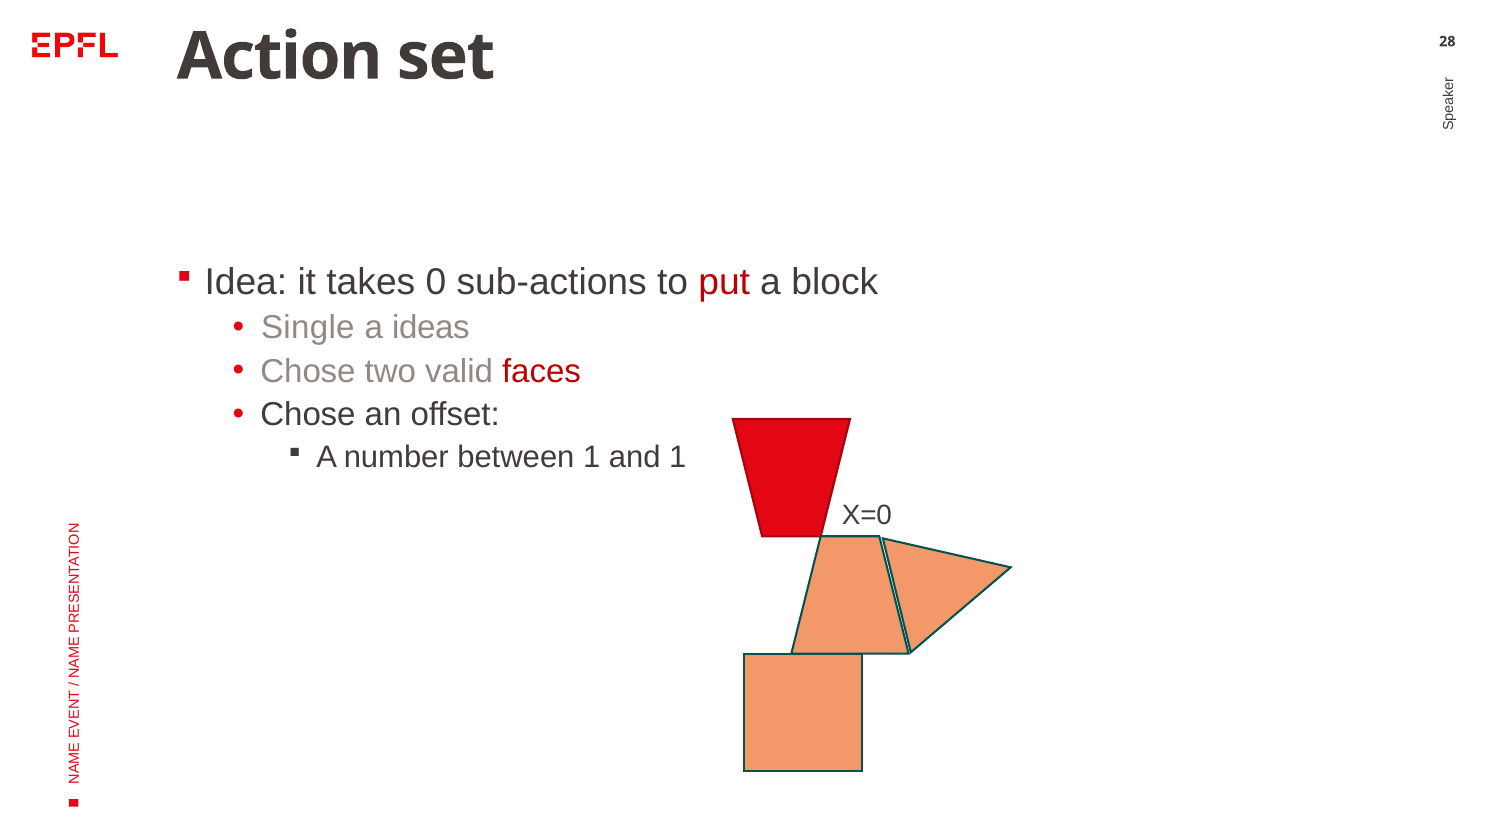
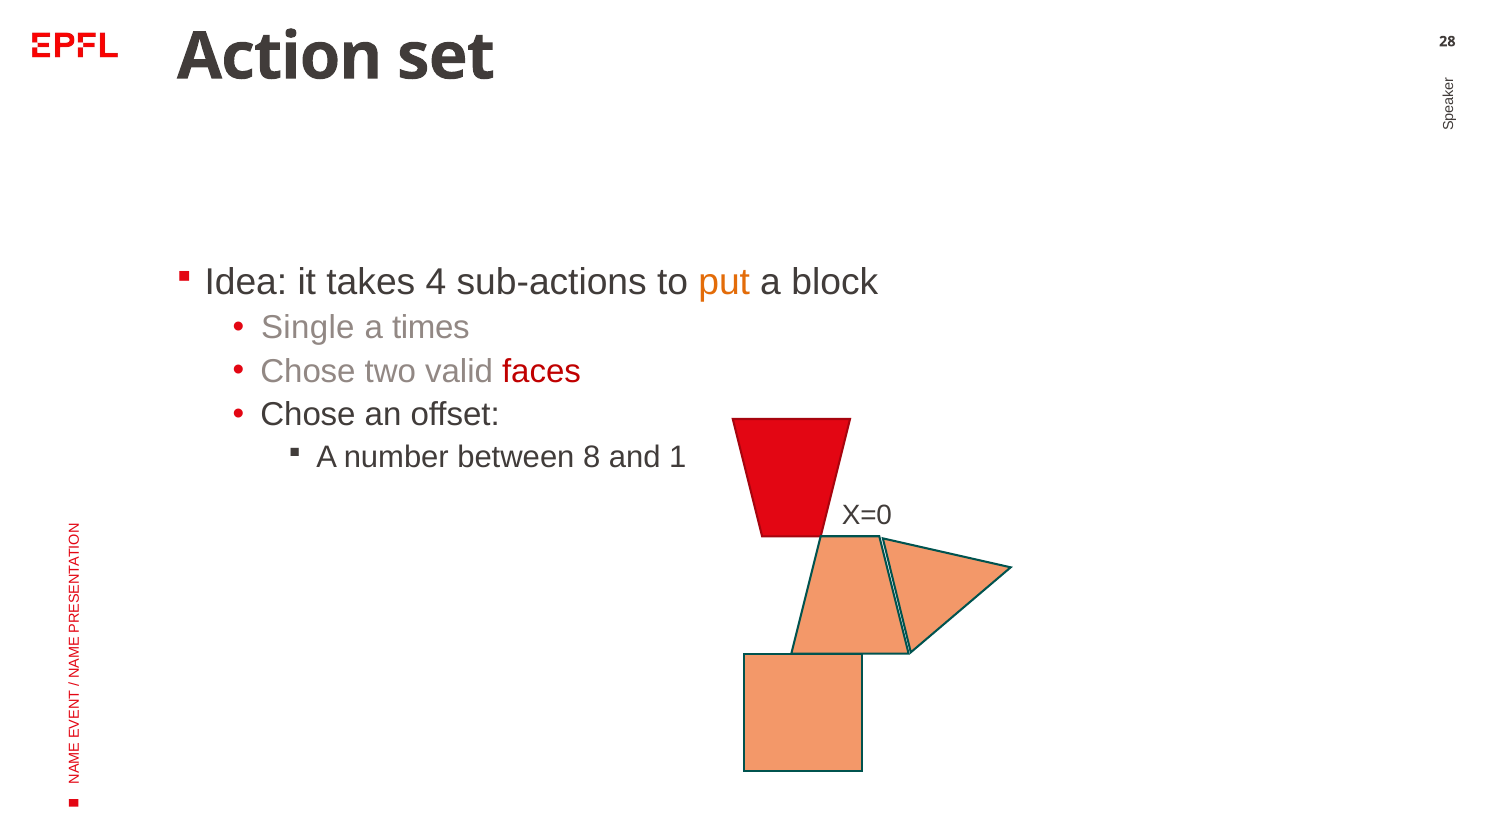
0: 0 -> 4
put colour: red -> orange
ideas: ideas -> times
between 1: 1 -> 8
